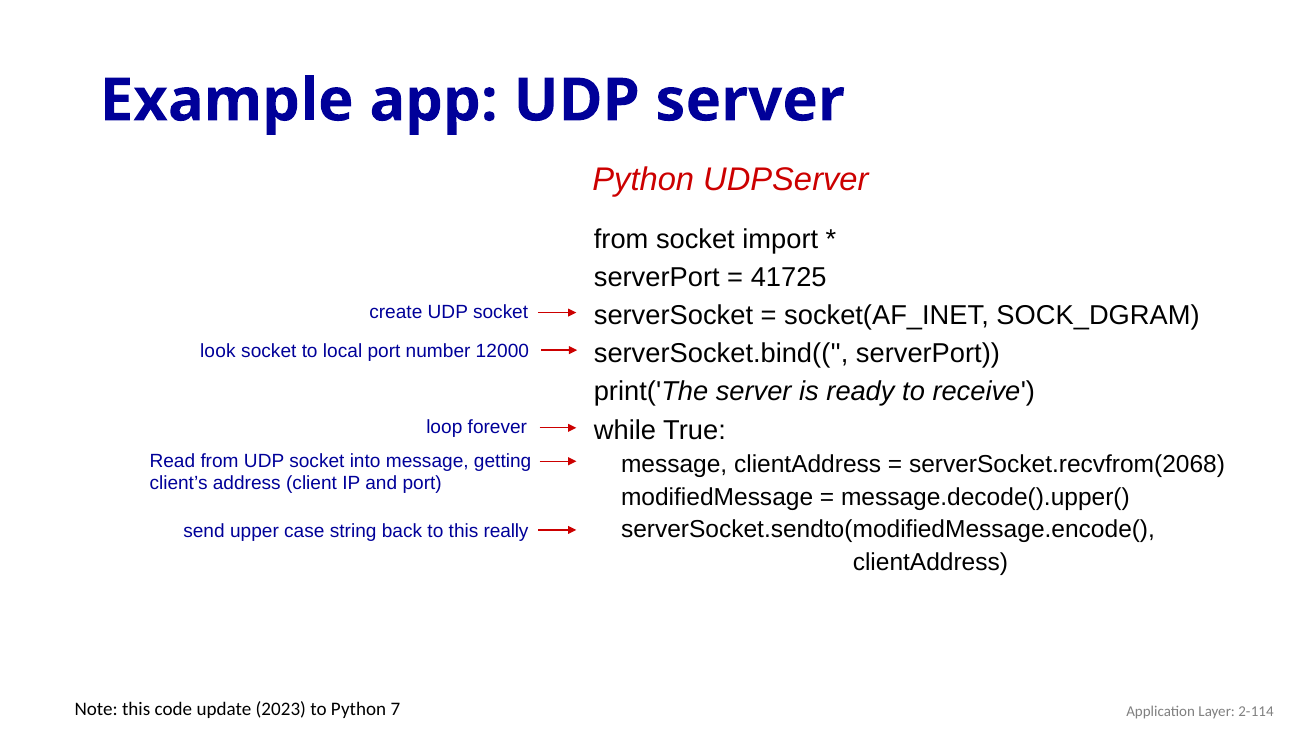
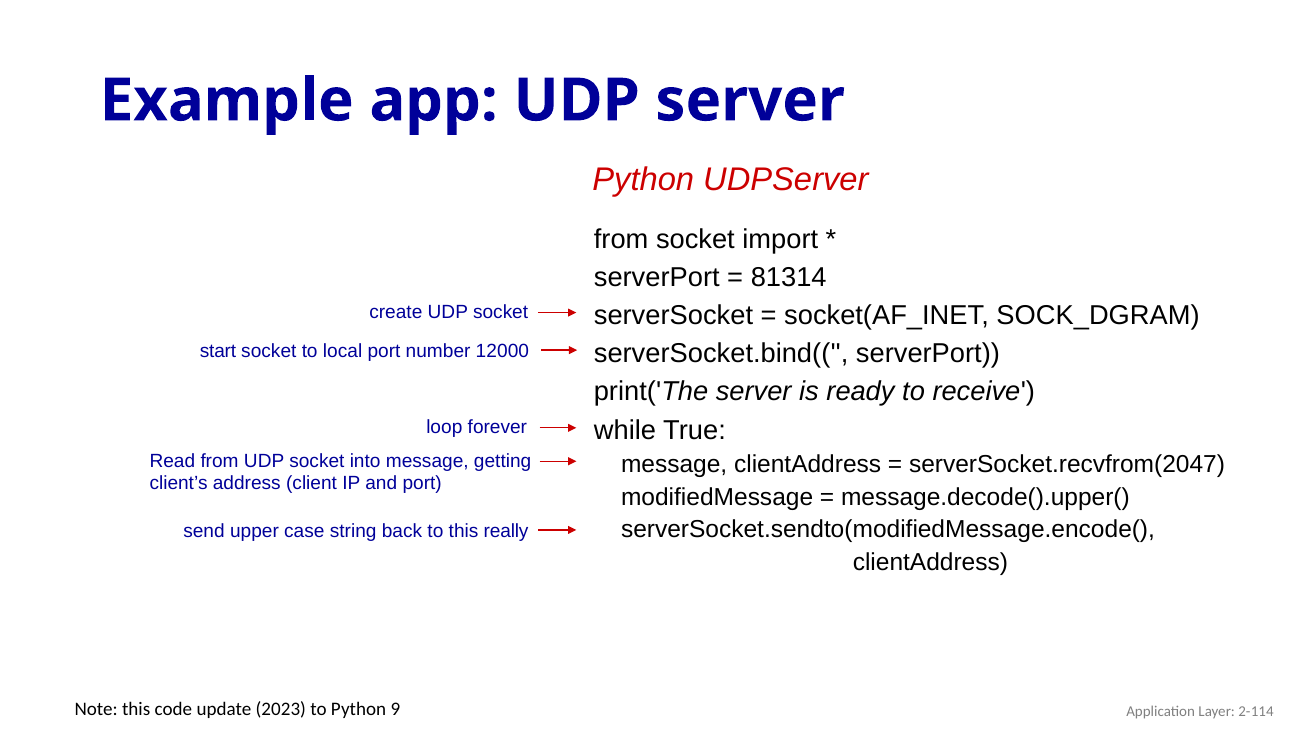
41725: 41725 -> 81314
look: look -> start
serverSocket.recvfrom(2068: serverSocket.recvfrom(2068 -> serverSocket.recvfrom(2047
7: 7 -> 9
